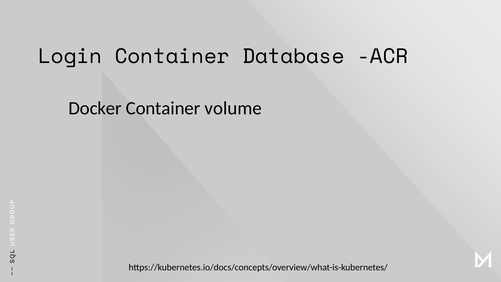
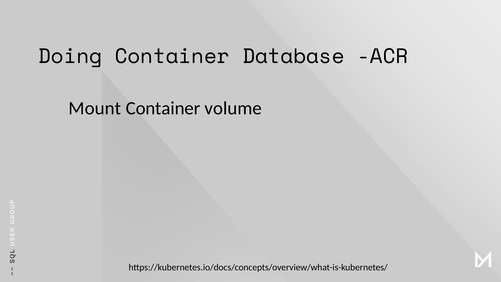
Login: Login -> Doing
Docker: Docker -> Mount
